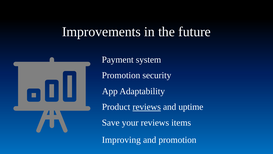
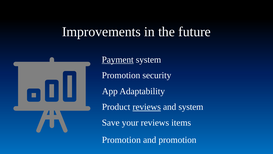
Payment underline: none -> present
and uptime: uptime -> system
Improving at (121, 140): Improving -> Promotion
